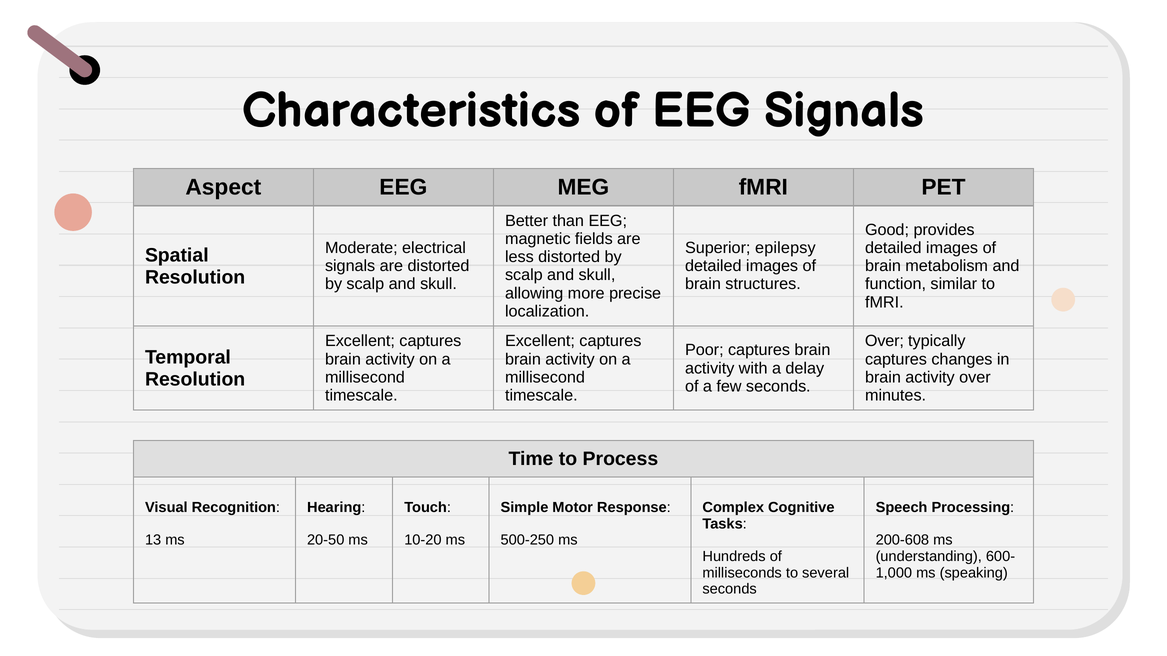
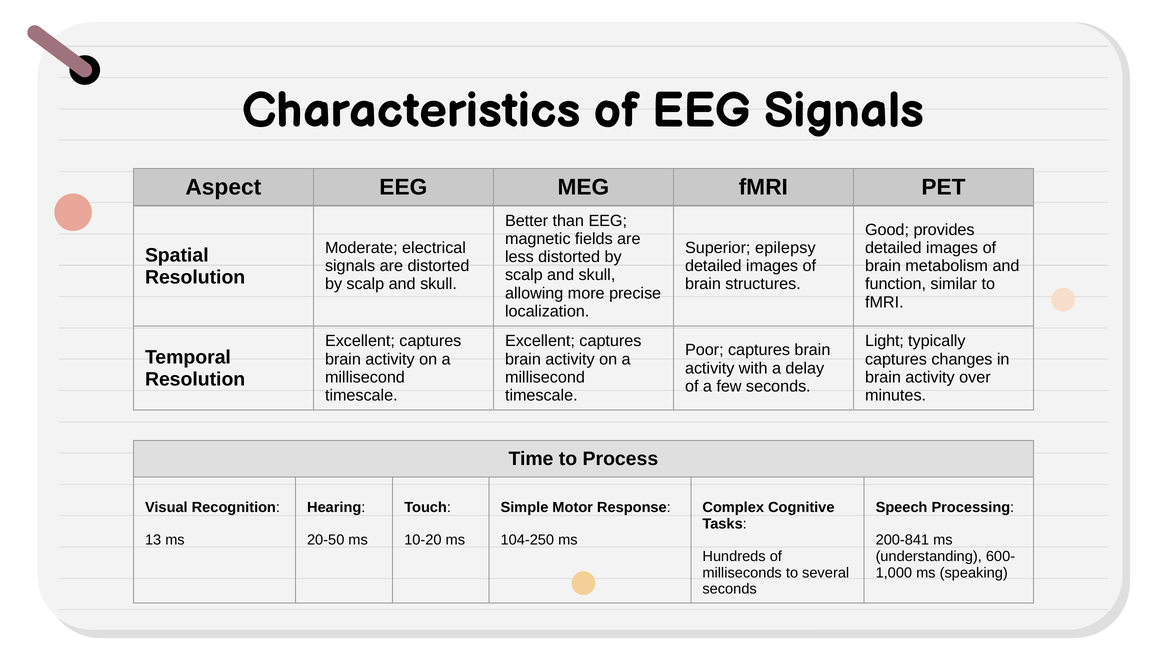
Over at (884, 341): Over -> Light
500-250: 500-250 -> 104-250
200-608: 200-608 -> 200-841
